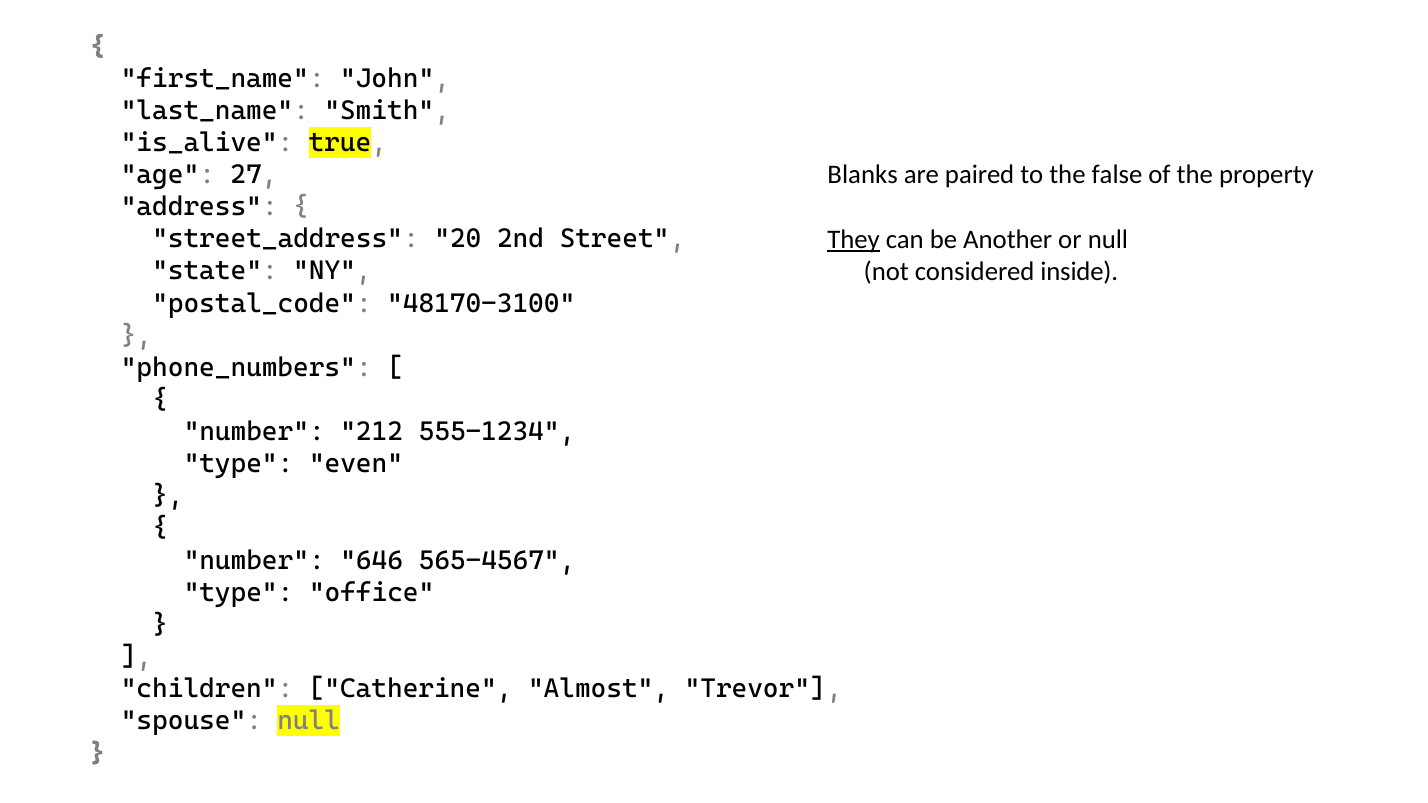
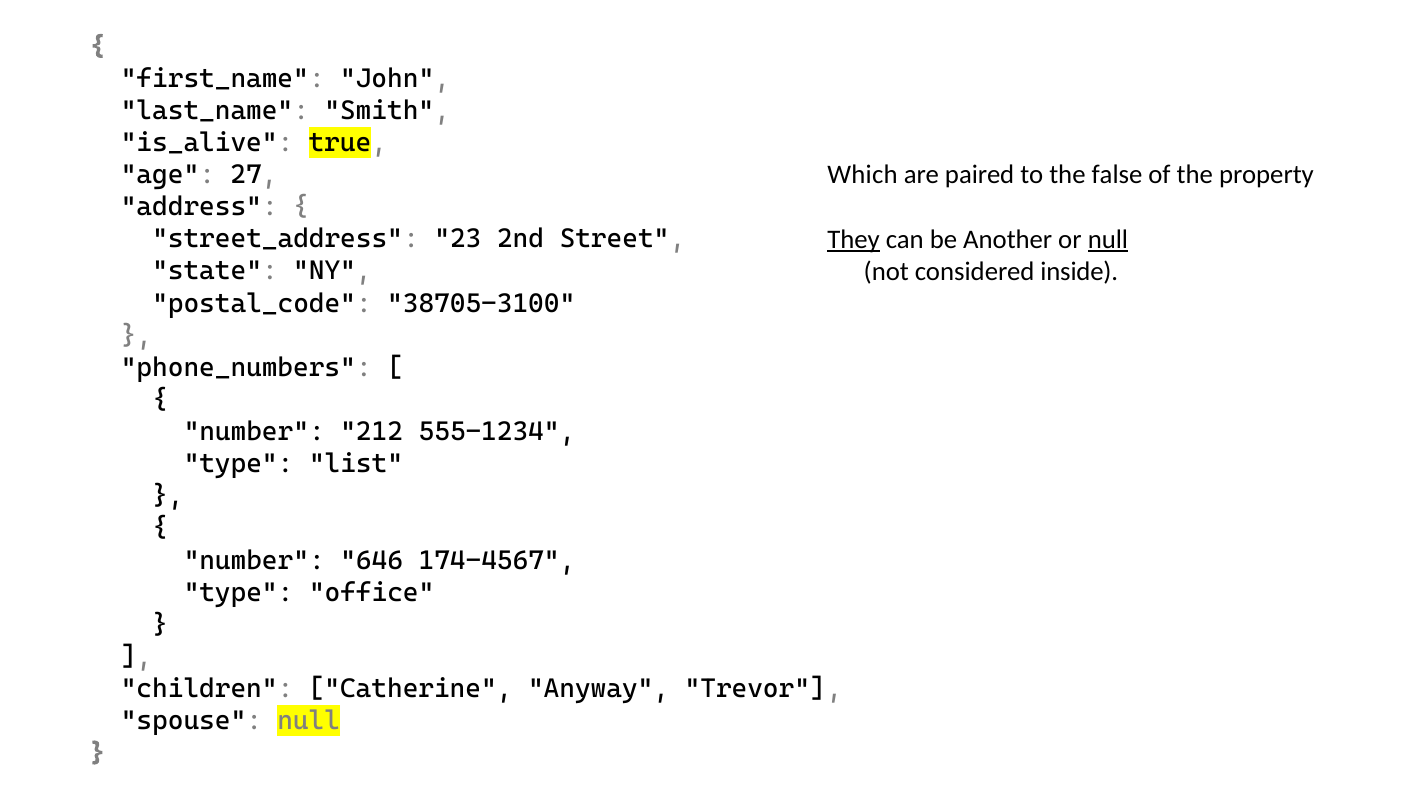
Blanks: Blanks -> Which
20: 20 -> 23
null at (1108, 239) underline: none -> present
48170-3100: 48170-3100 -> 38705-3100
even: even -> list
565-4567: 565-4567 -> 174-4567
Almost: Almost -> Anyway
